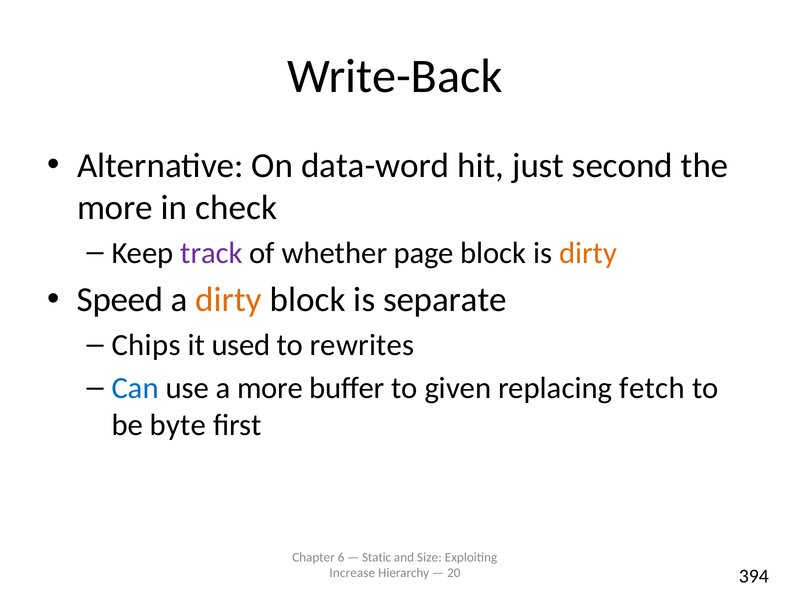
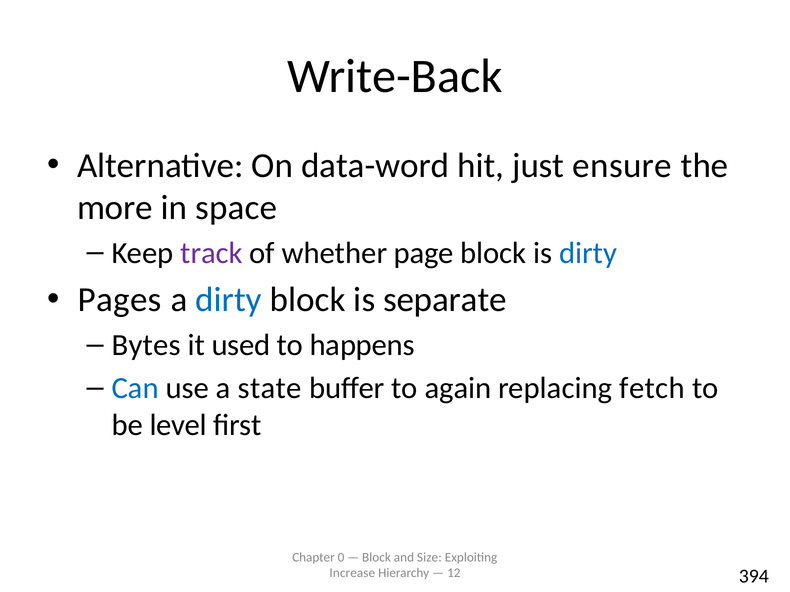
second: second -> ensure
check: check -> space
dirty at (588, 253) colour: orange -> blue
Speed: Speed -> Pages
dirty at (228, 300) colour: orange -> blue
Chips: Chips -> Bytes
rewrites: rewrites -> happens
a more: more -> state
given: given -> again
byte: byte -> level
6: 6 -> 0
Static at (377, 558): Static -> Block
20: 20 -> 12
